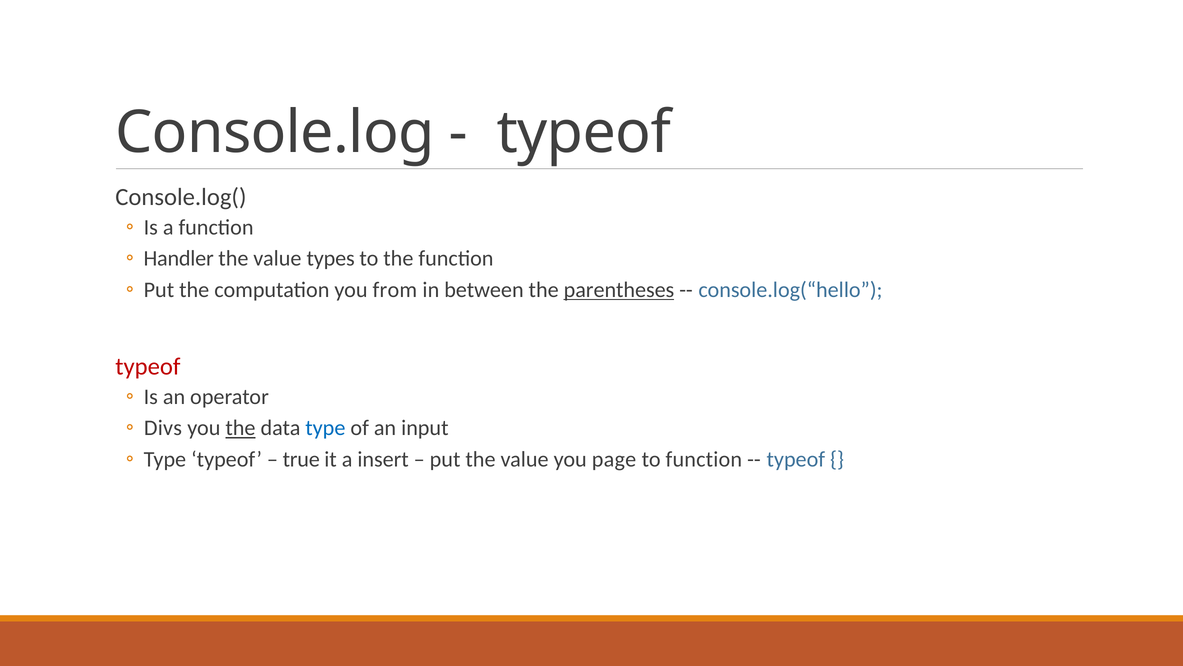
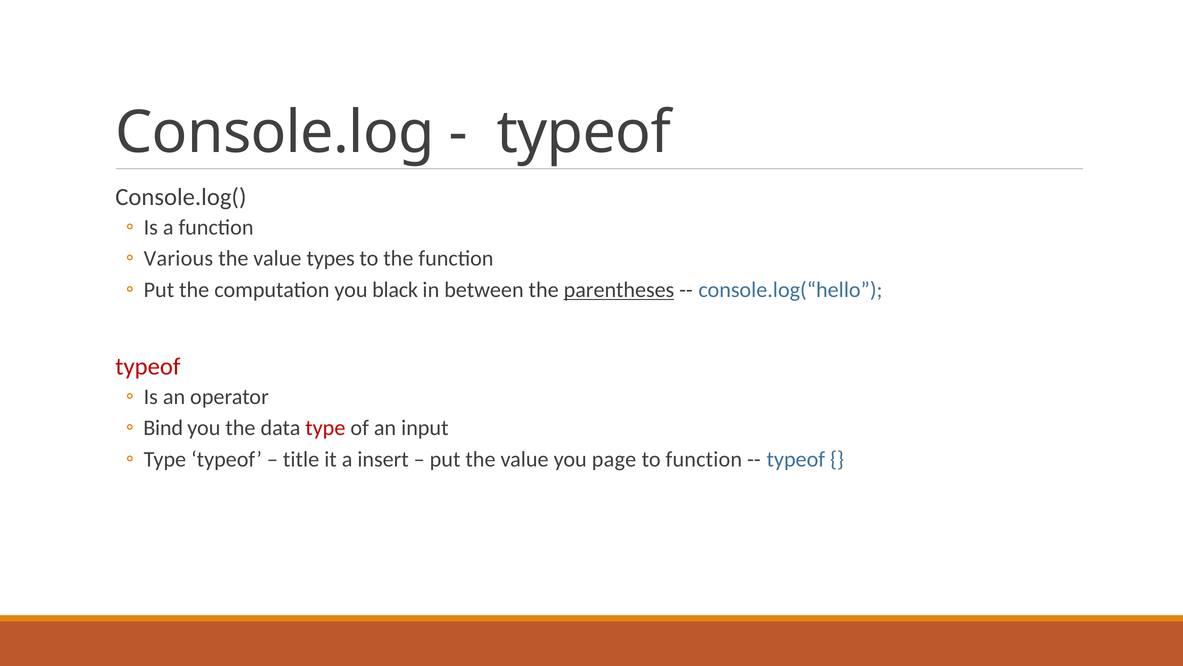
Handler: Handler -> Various
from: from -> black
Divs: Divs -> Bind
the at (240, 428) underline: present -> none
type at (325, 428) colour: blue -> red
true: true -> title
